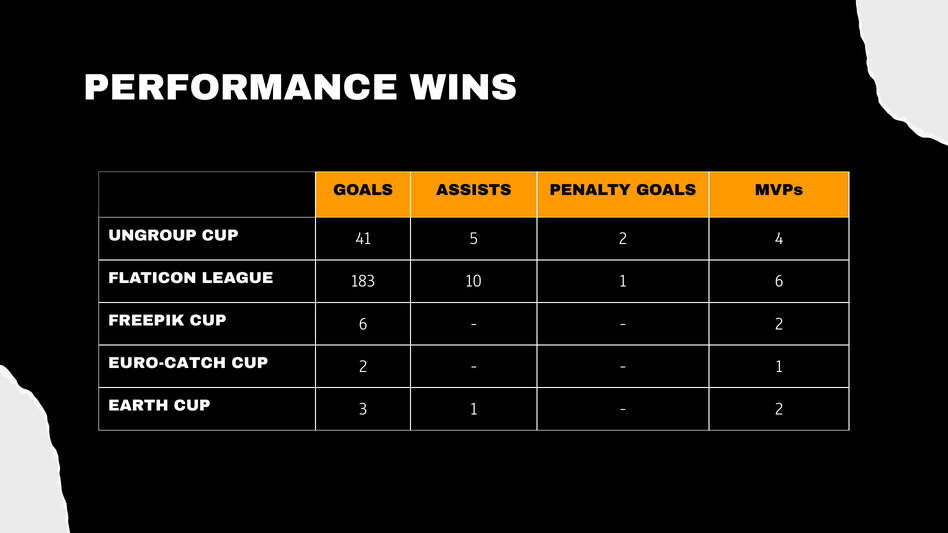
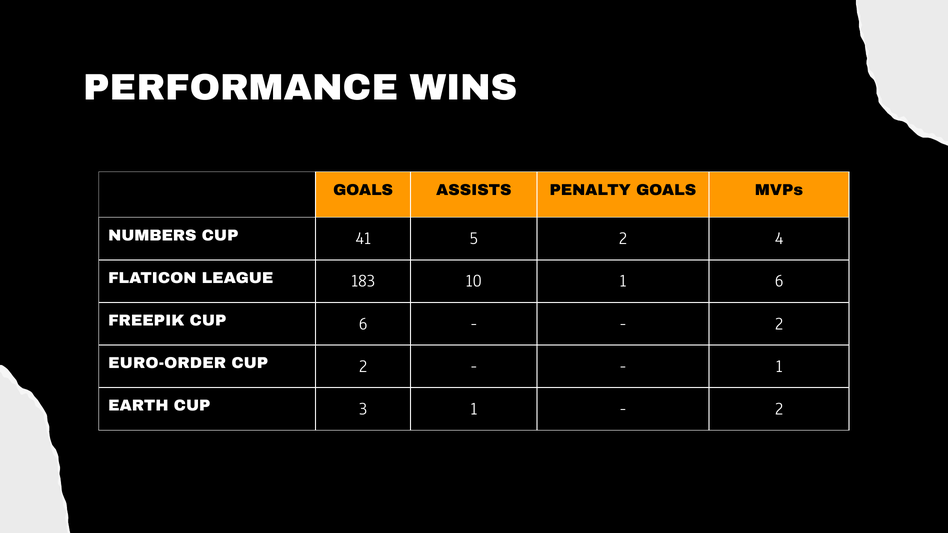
UNGROUP: UNGROUP -> NUMBERS
EURO-CATCH: EURO-CATCH -> EURO-ORDER
